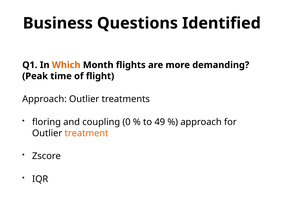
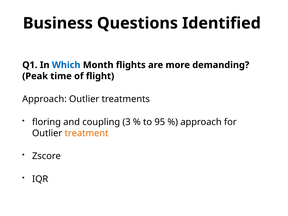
Which colour: orange -> blue
0: 0 -> 3
49: 49 -> 95
